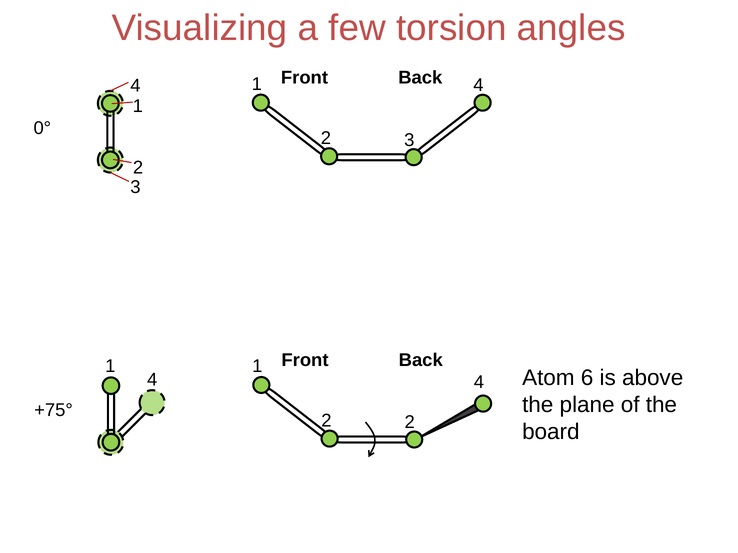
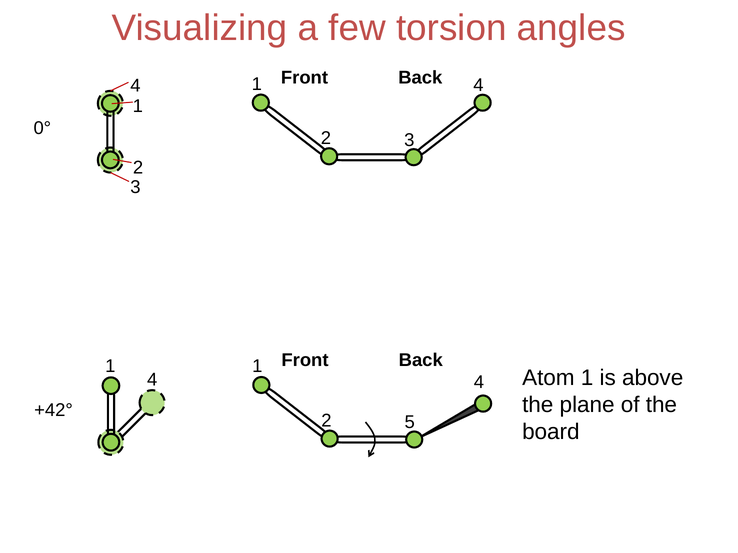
Atom 6: 6 -> 1
+75°: +75° -> +42°
2 2: 2 -> 5
